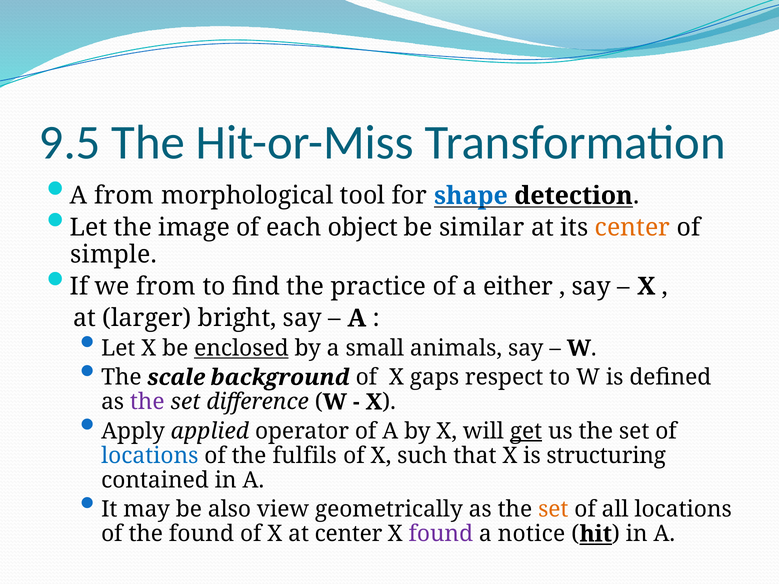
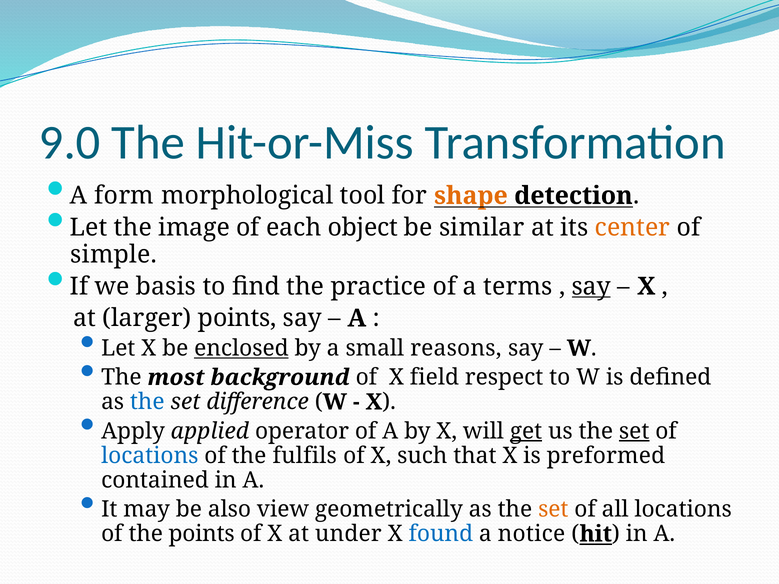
9.5: 9.5 -> 9.0
A from: from -> form
shape colour: blue -> orange
we from: from -> basis
either: either -> terms
say at (591, 286) underline: none -> present
larger bright: bright -> points
animals: animals -> reasons
scale: scale -> most
gaps: gaps -> field
the at (147, 402) colour: purple -> blue
set at (634, 431) underline: none -> present
structuring: structuring -> preformed
the found: found -> points
at center: center -> under
found at (441, 534) colour: purple -> blue
